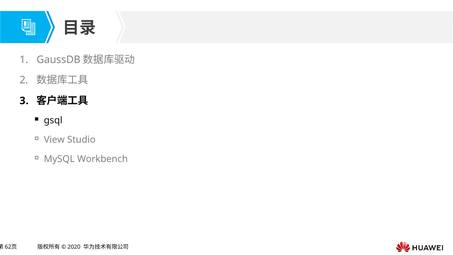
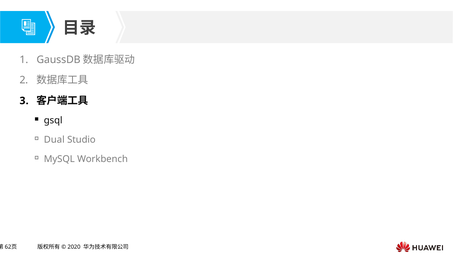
View: View -> Dual
